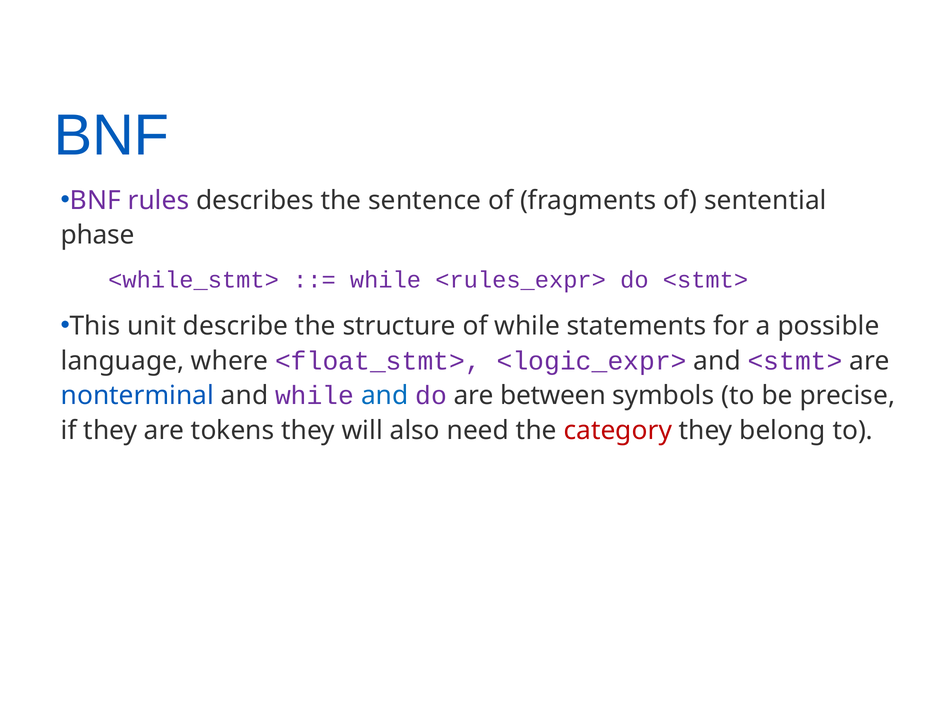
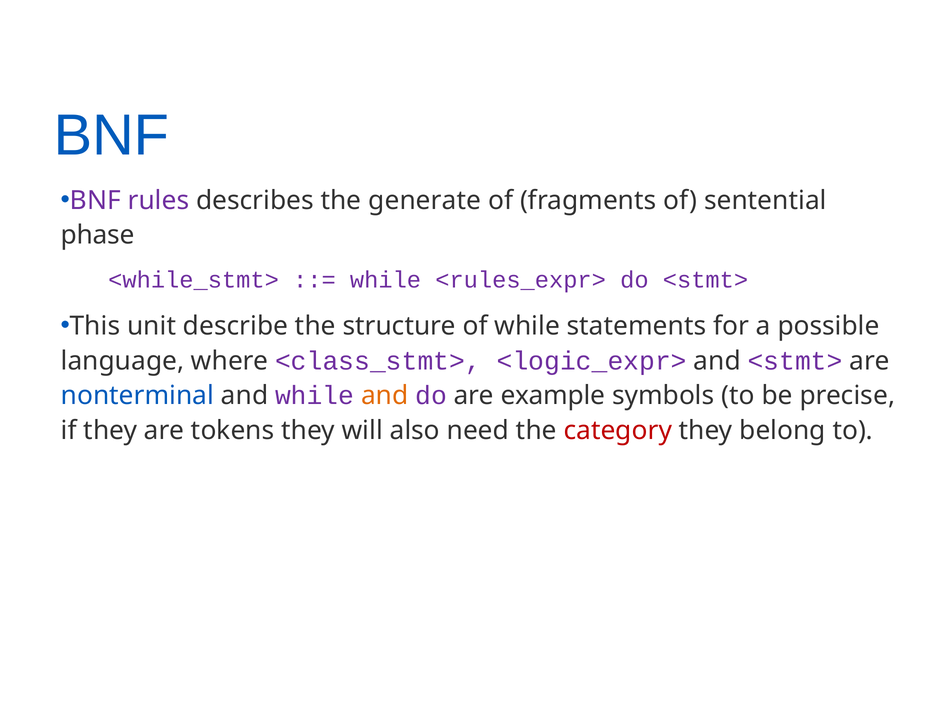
sentence: sentence -> generate
<float_stmt>: <float_stmt> -> <class_stmt>
and at (385, 396) colour: blue -> orange
between: between -> example
